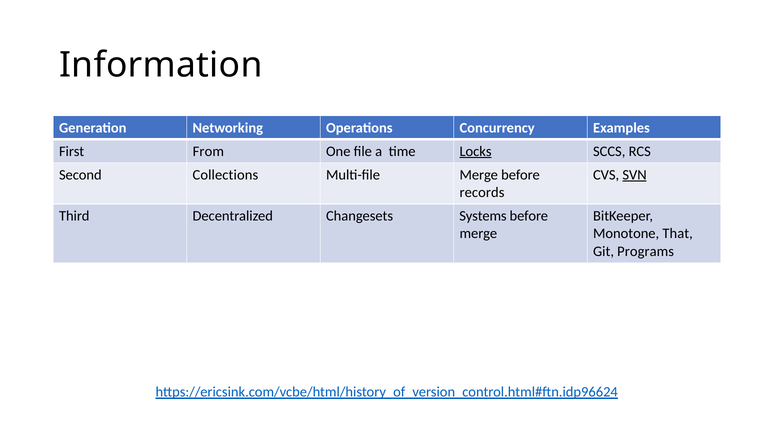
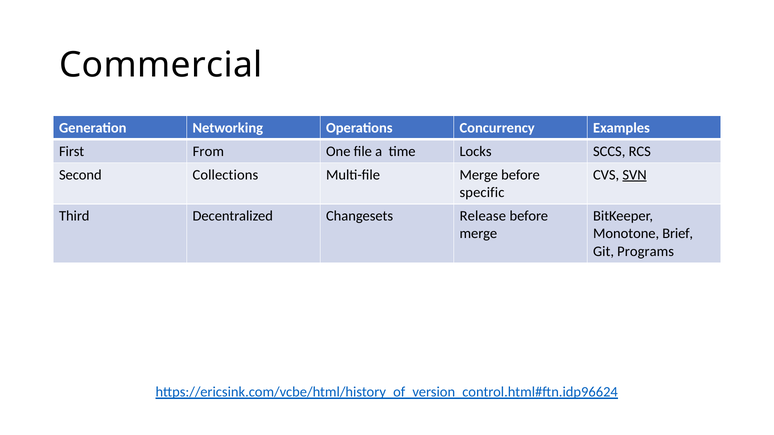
Information: Information -> Commercial
Locks underline: present -> none
records: records -> specific
Systems: Systems -> Release
That: That -> Brief
